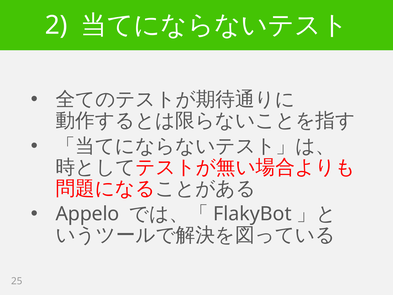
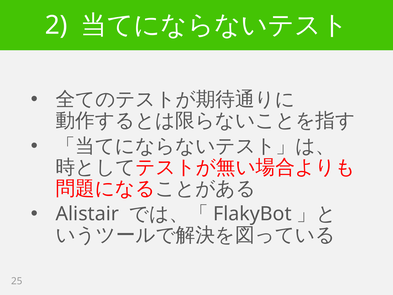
Appelo: Appelo -> Alistair
